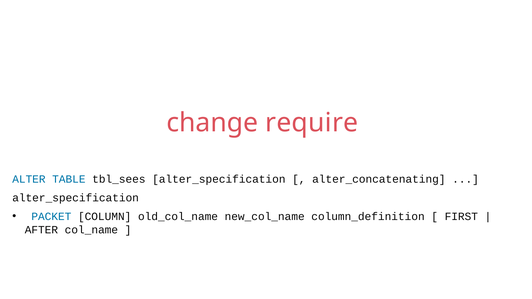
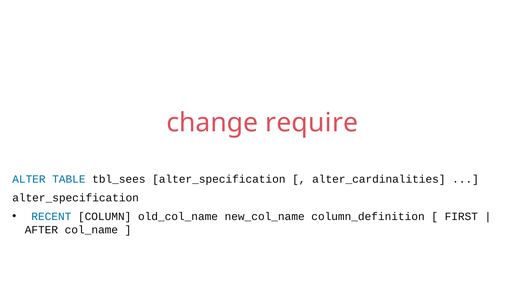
alter_concatenating: alter_concatenating -> alter_cardinalities
PACKET: PACKET -> RECENT
